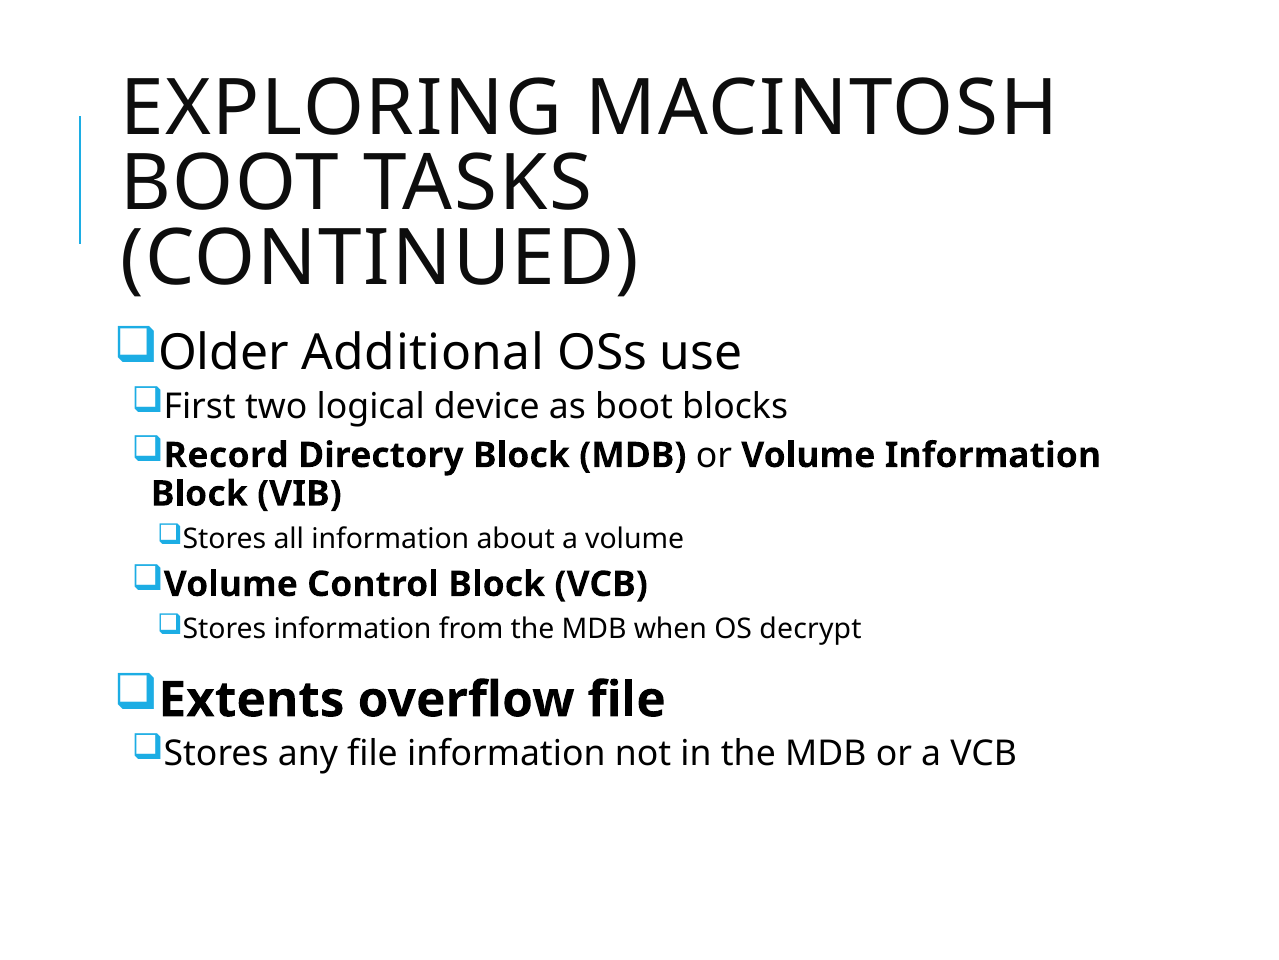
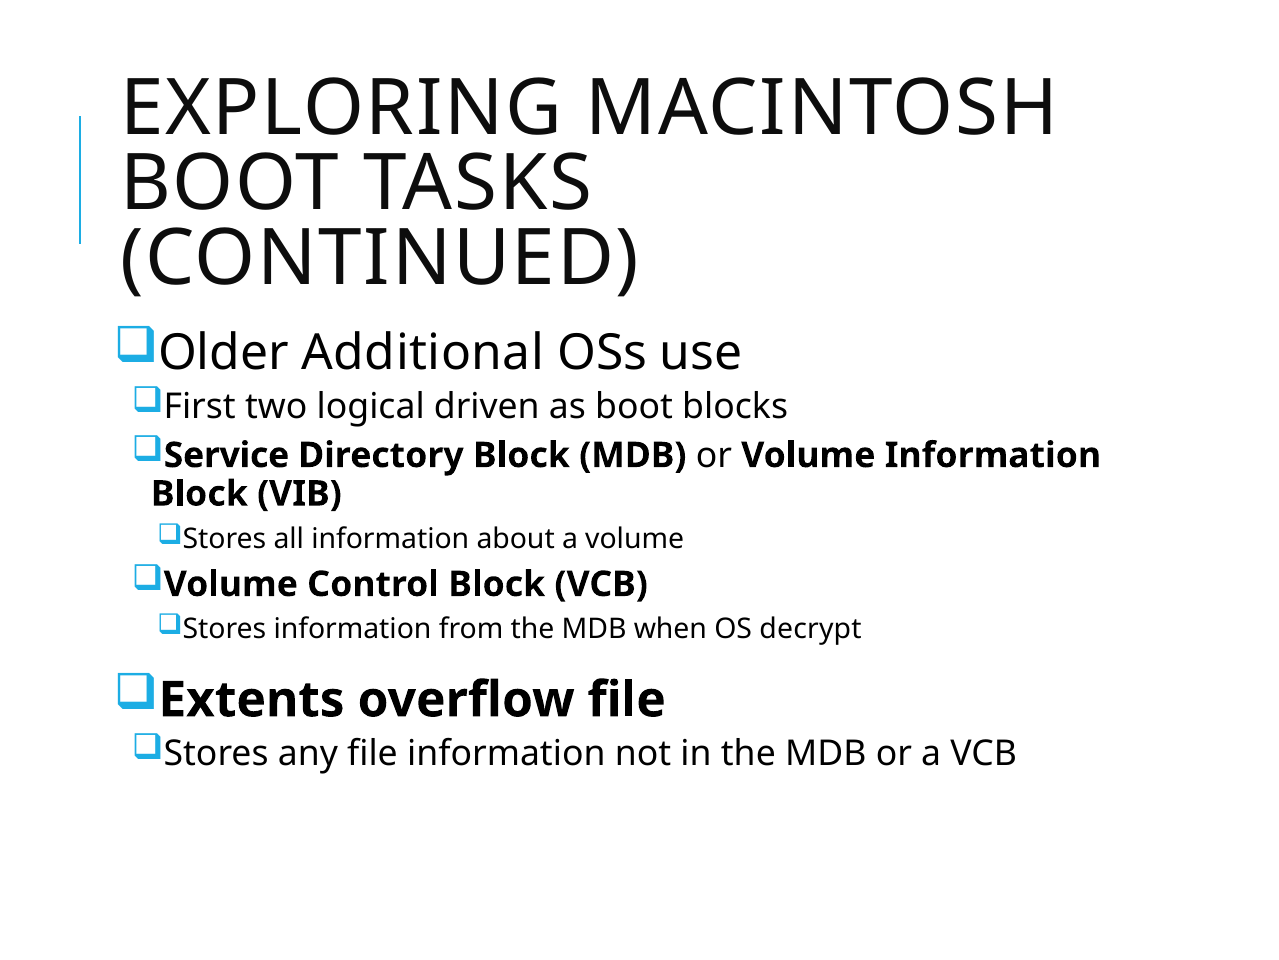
device: device -> driven
Record: Record -> Service
